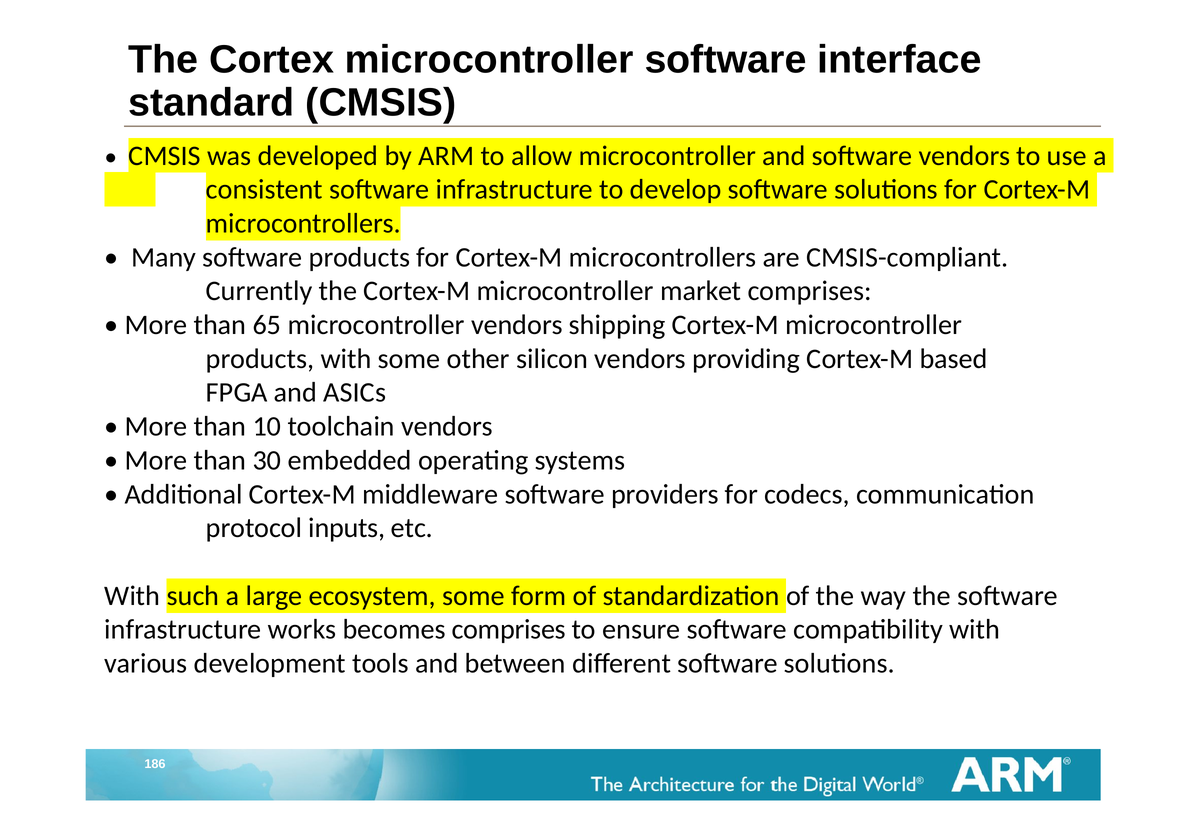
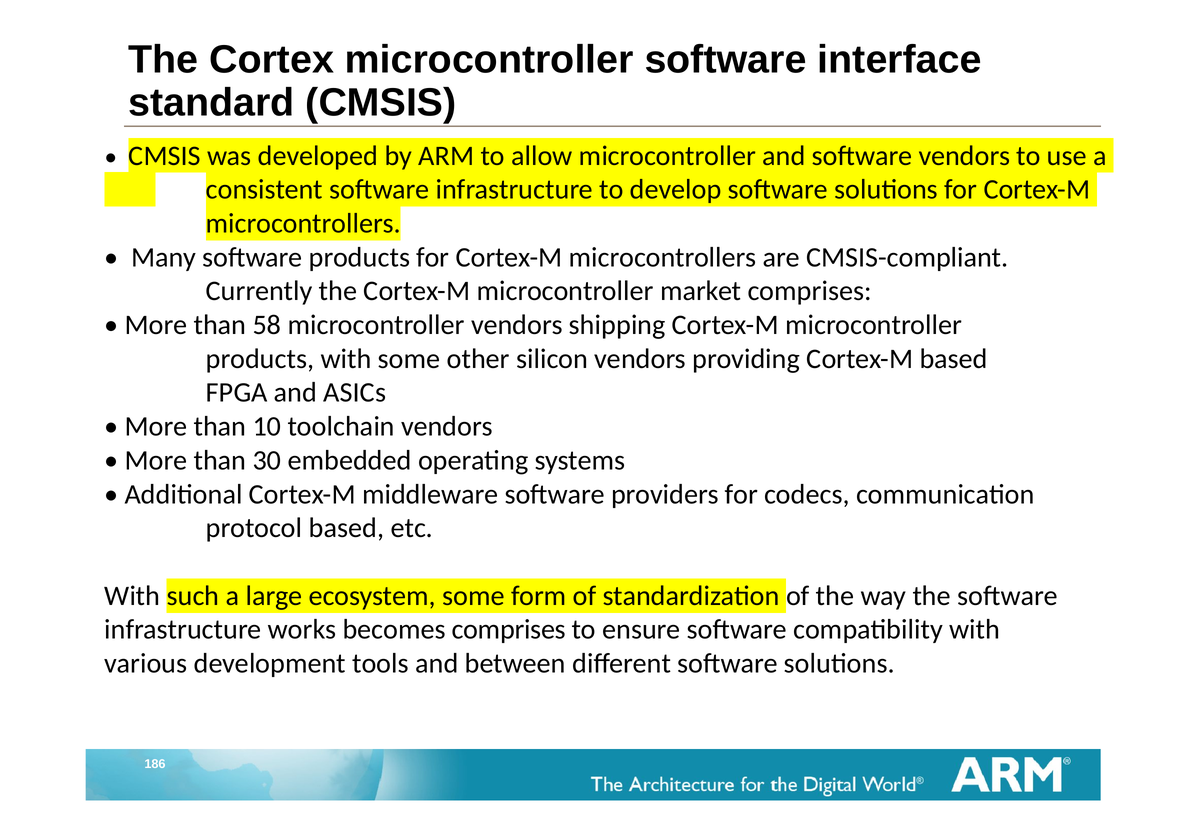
65: 65 -> 58
protocol inputs: inputs -> based
